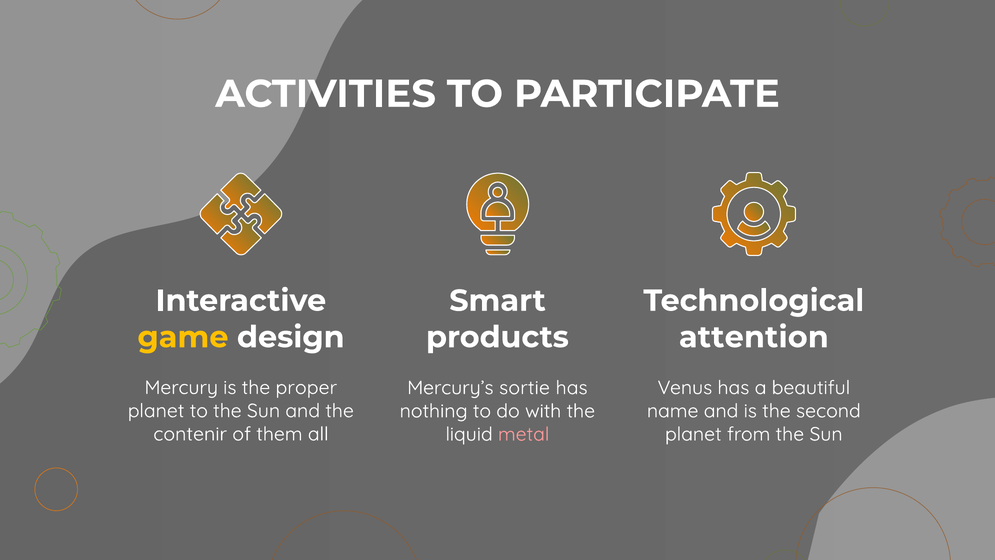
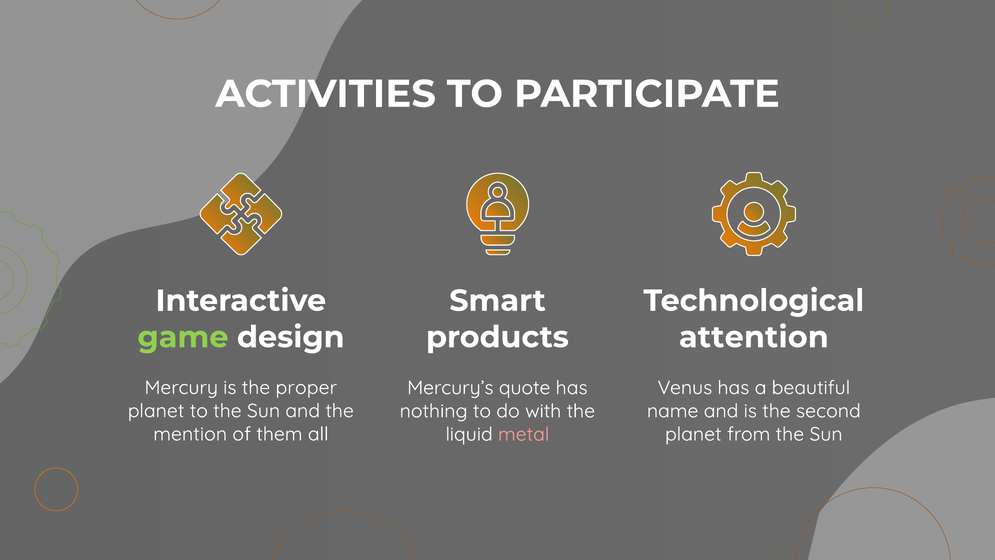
game colour: yellow -> light green
sortie: sortie -> quote
contenir: contenir -> mention
